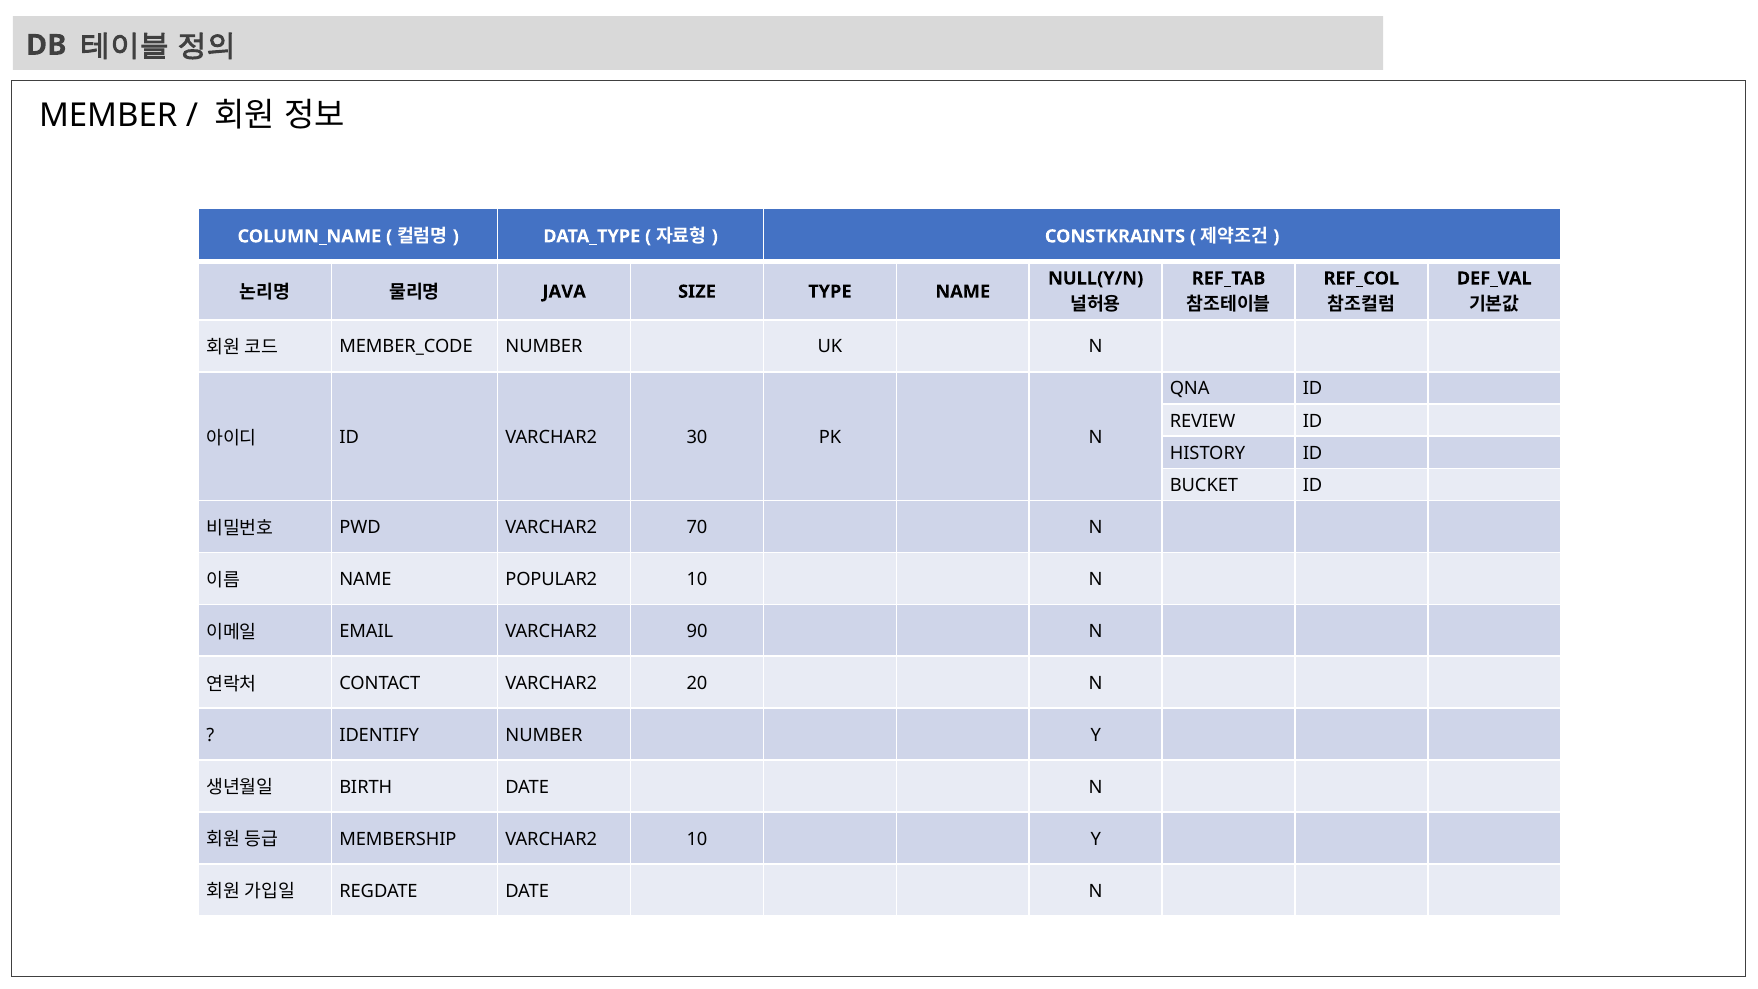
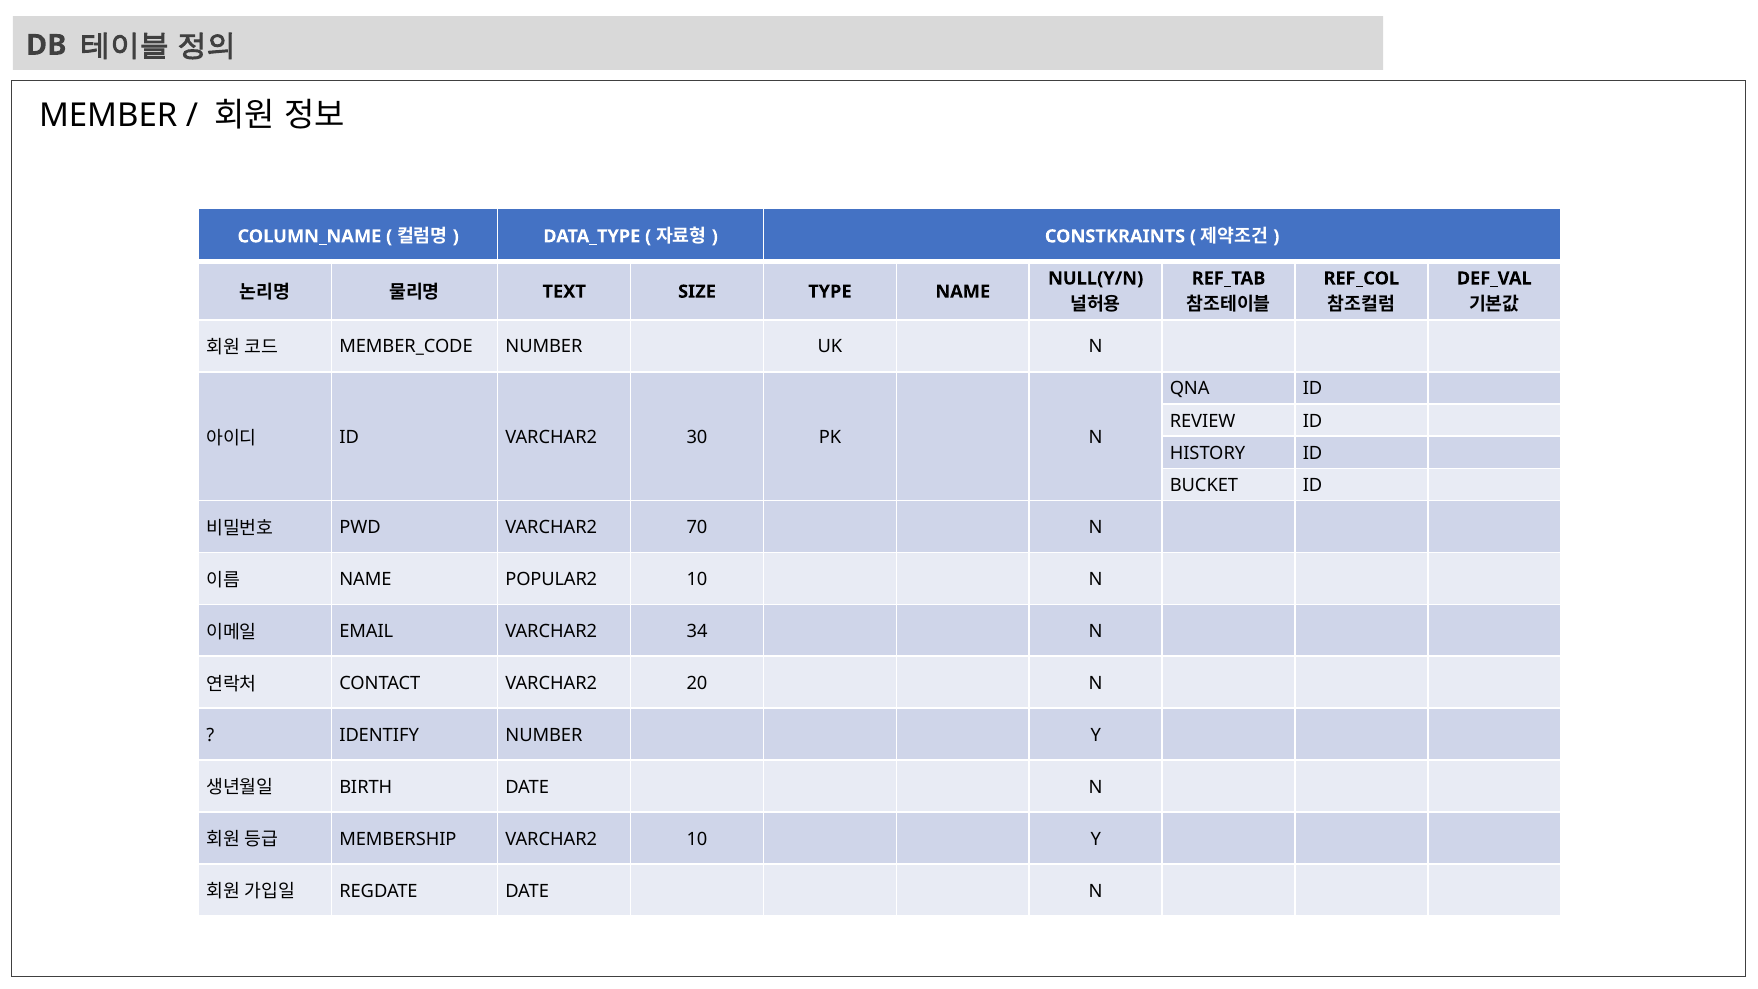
JAVA: JAVA -> TEXT
90: 90 -> 34
